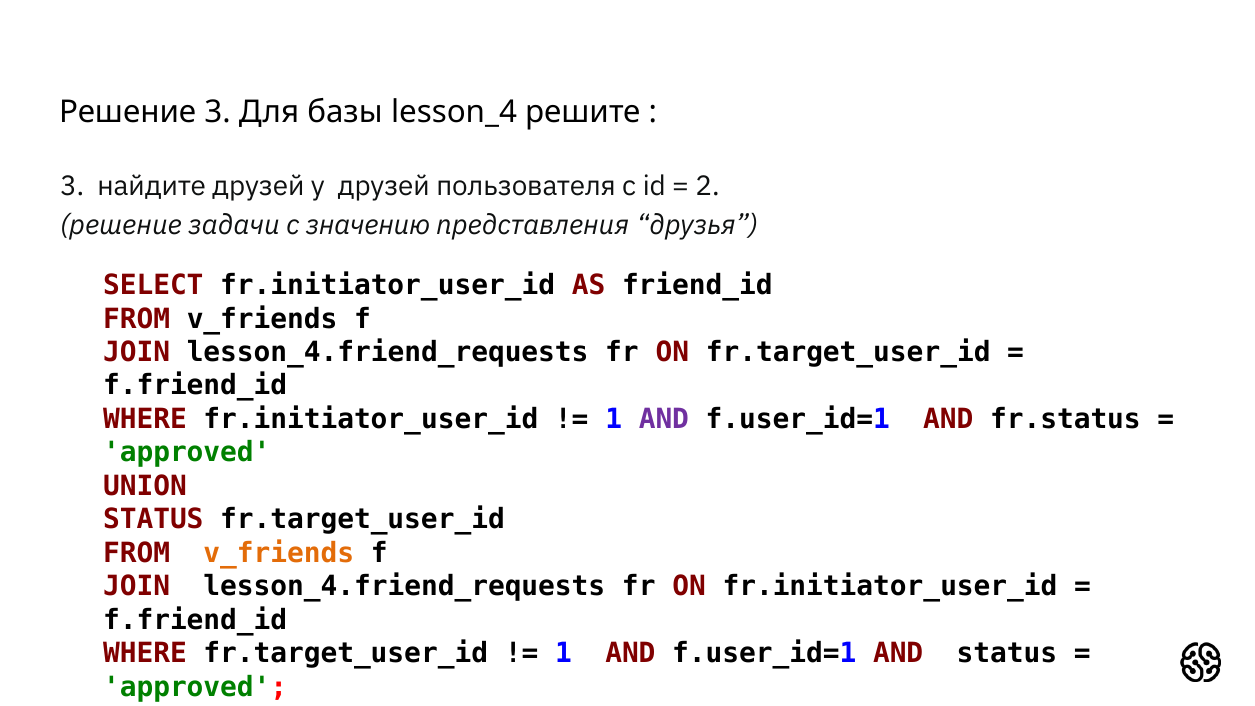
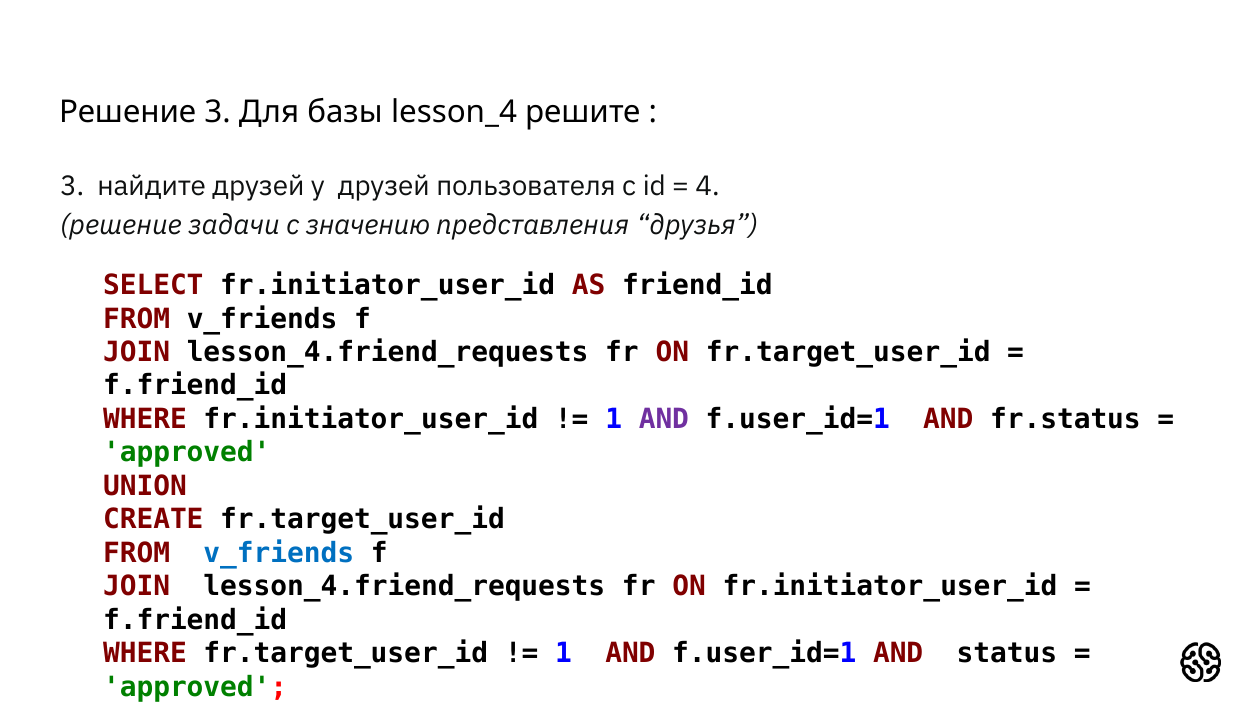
2: 2 -> 4
STATUS at (153, 520): STATUS -> CREATE
v_friends at (279, 553) colour: orange -> blue
